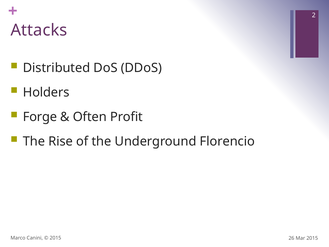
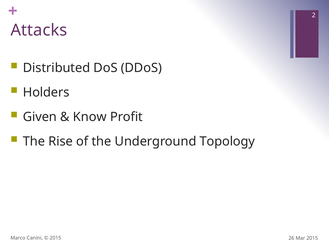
Forge: Forge -> Given
Often: Often -> Know
Florencio: Florencio -> Topology
